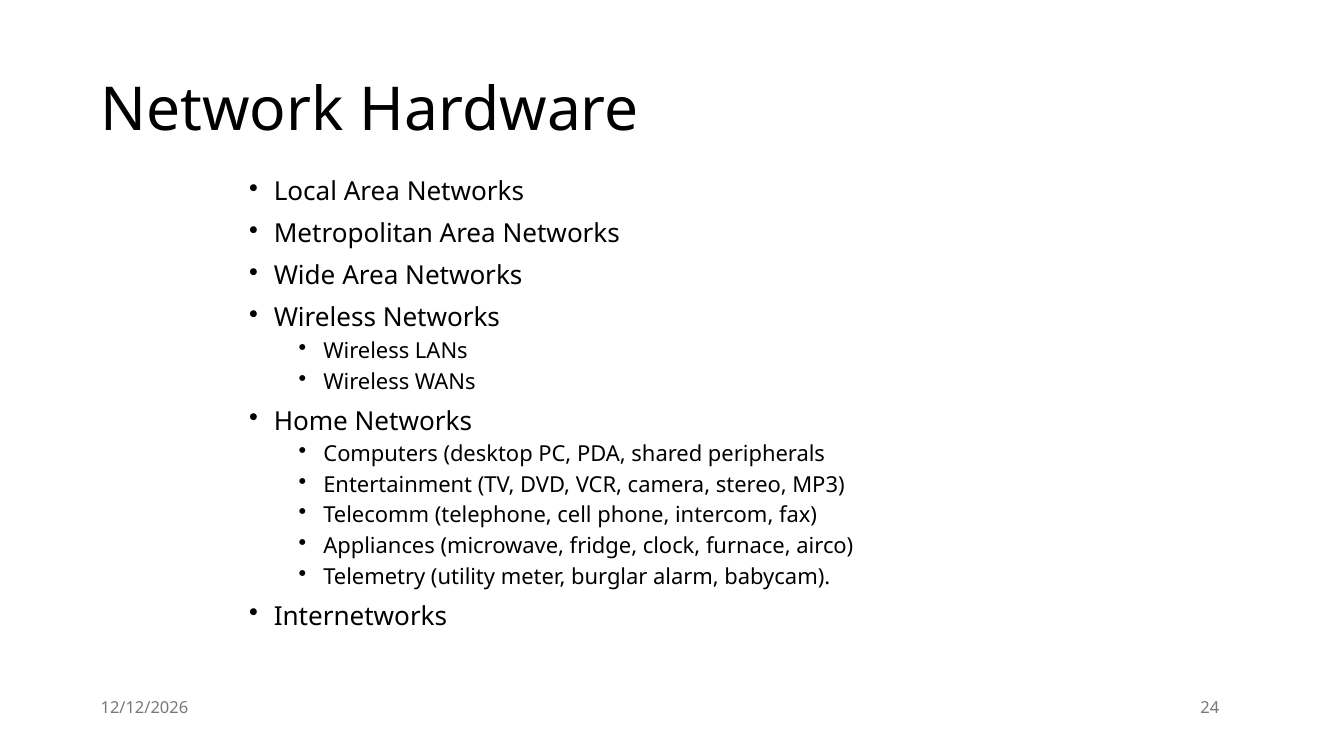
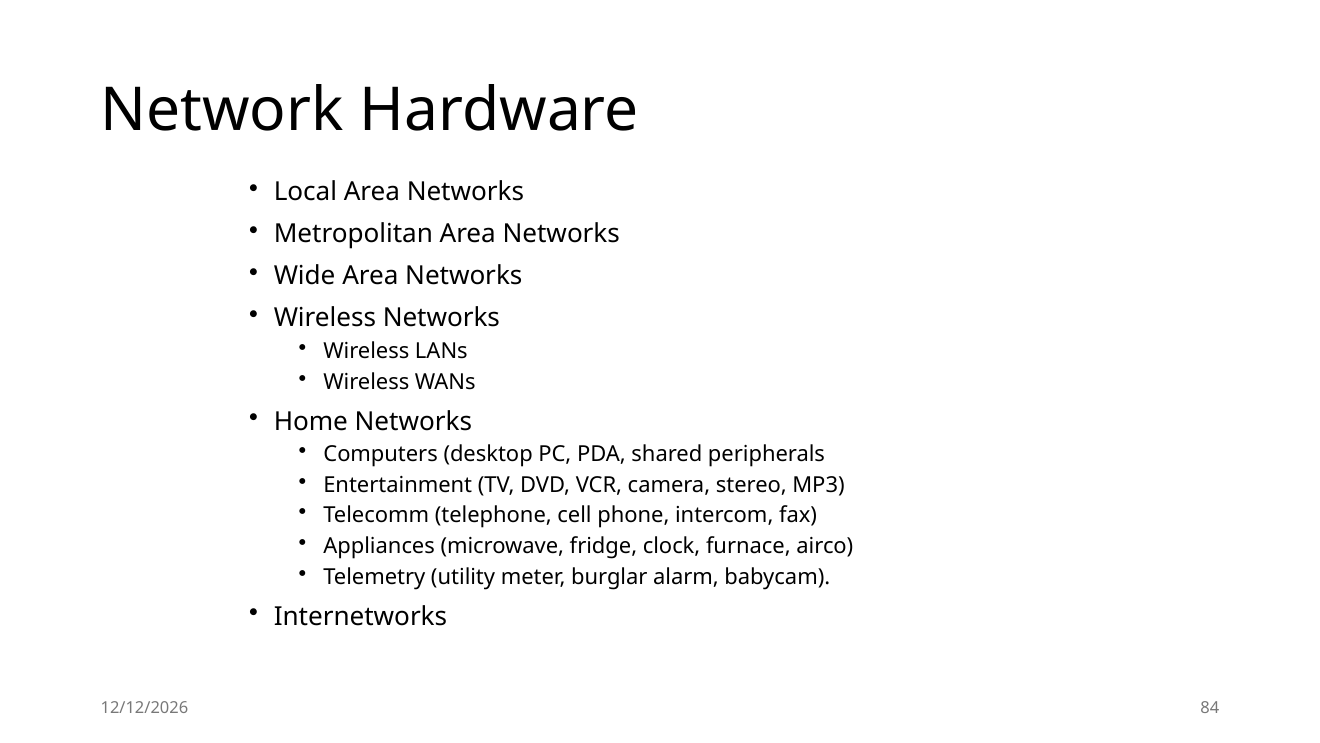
24: 24 -> 84
